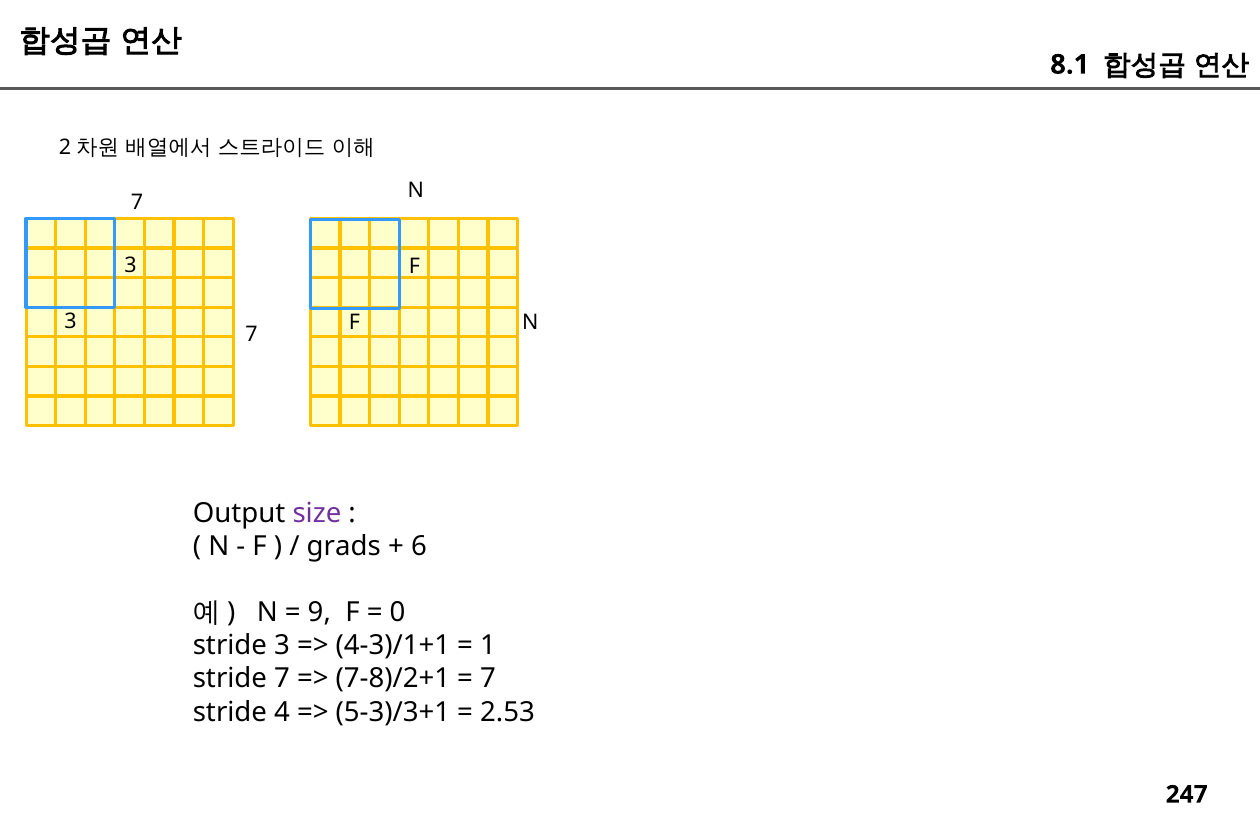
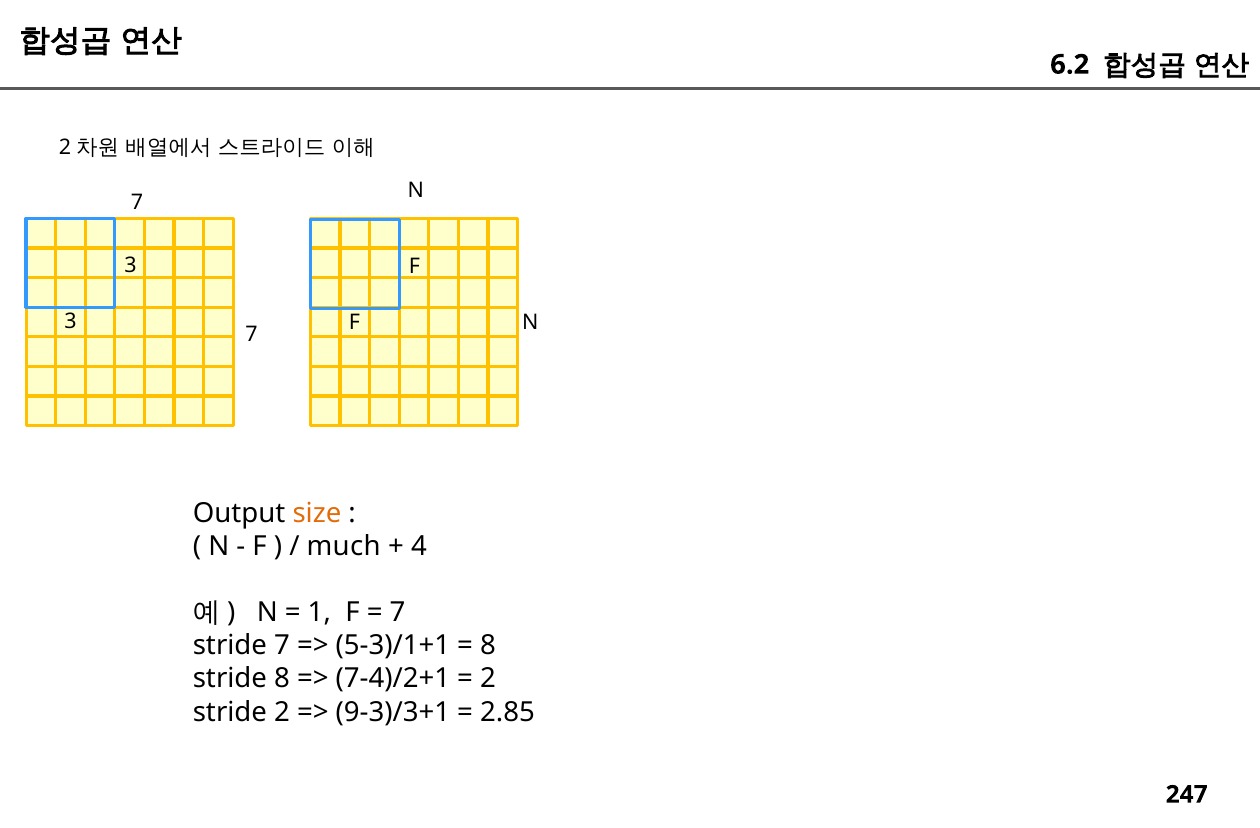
8.1: 8.1 -> 6.2
size colour: purple -> orange
grads: grads -> much
6: 6 -> 4
9: 9 -> 1
0 at (398, 612): 0 -> 7
stride 3: 3 -> 7
4-3)/1+1: 4-3)/1+1 -> 5-3)/1+1
1 at (488, 645): 1 -> 8
stride 7: 7 -> 8
7-8)/2+1: 7-8)/2+1 -> 7-4)/2+1
7 at (488, 678): 7 -> 2
stride 4: 4 -> 2
5-3)/3+1: 5-3)/3+1 -> 9-3)/3+1
2.53: 2.53 -> 2.85
